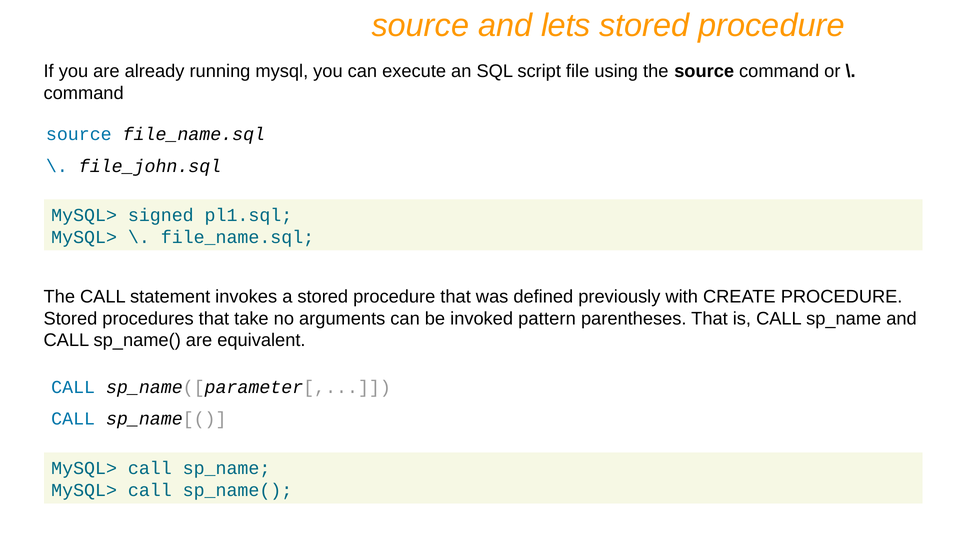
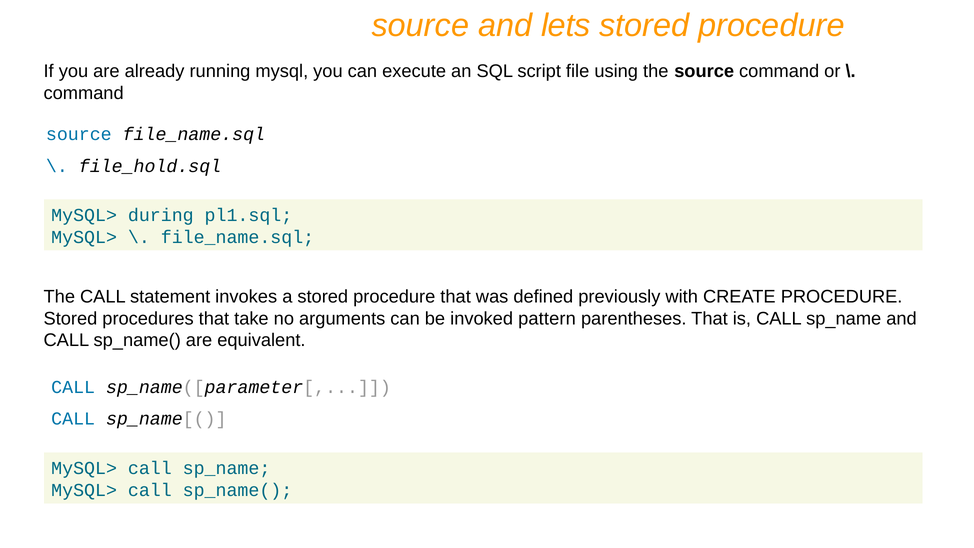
file_john.sql: file_john.sql -> file_hold.sql
signed: signed -> during
